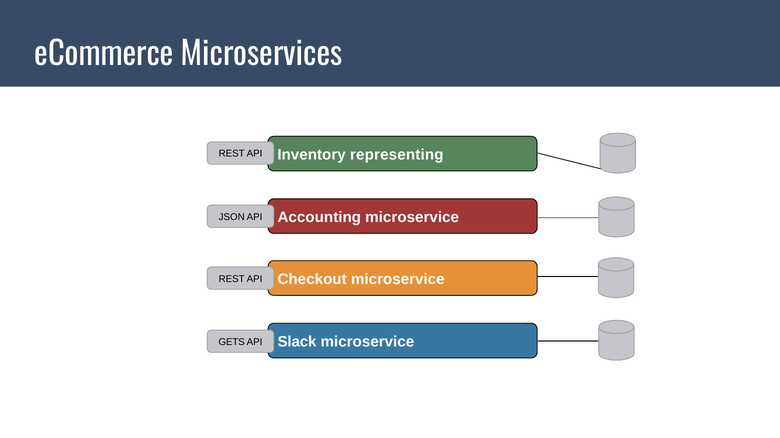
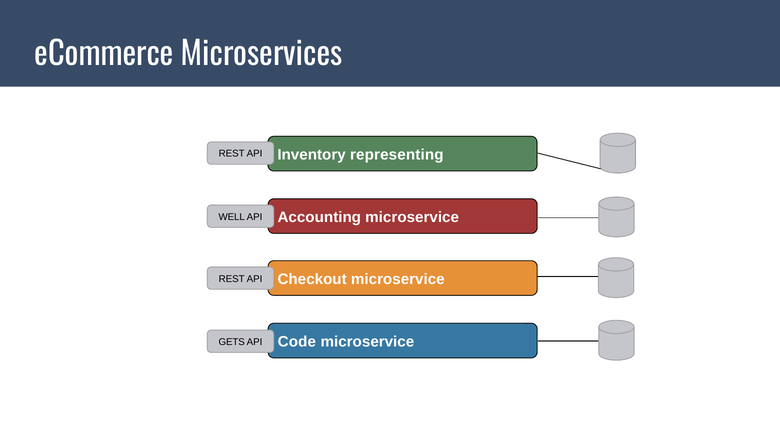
JSON: JSON -> WELL
Slack: Slack -> Code
